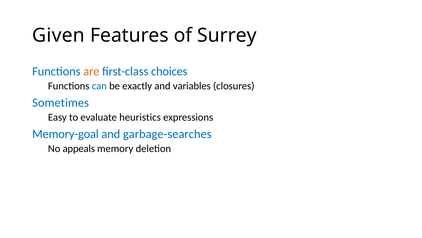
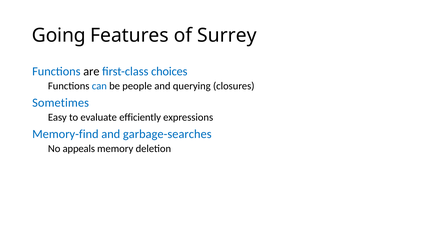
Given: Given -> Going
are colour: orange -> black
exactly: exactly -> people
variables: variables -> querying
heuristics: heuristics -> efficiently
Memory-goal: Memory-goal -> Memory-find
